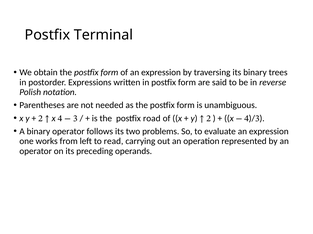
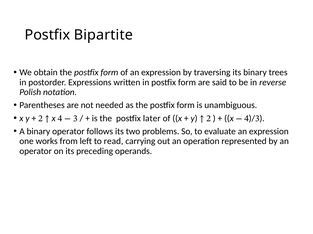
Terminal: Terminal -> Bipartite
road: road -> later
